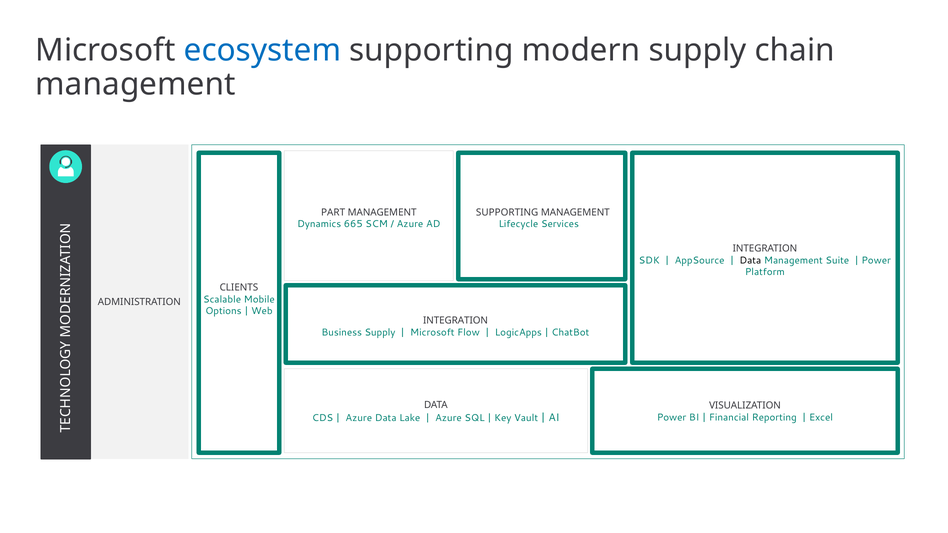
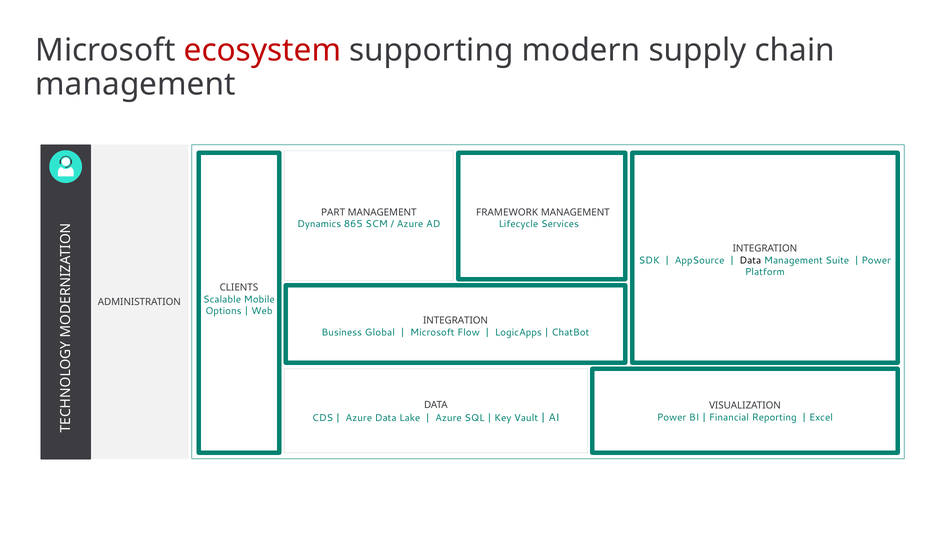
ecosystem colour: blue -> red
SUPPORTING at (507, 212): SUPPORTING -> FRAMEWORK
665: 665 -> 865
Business Supply: Supply -> Global
